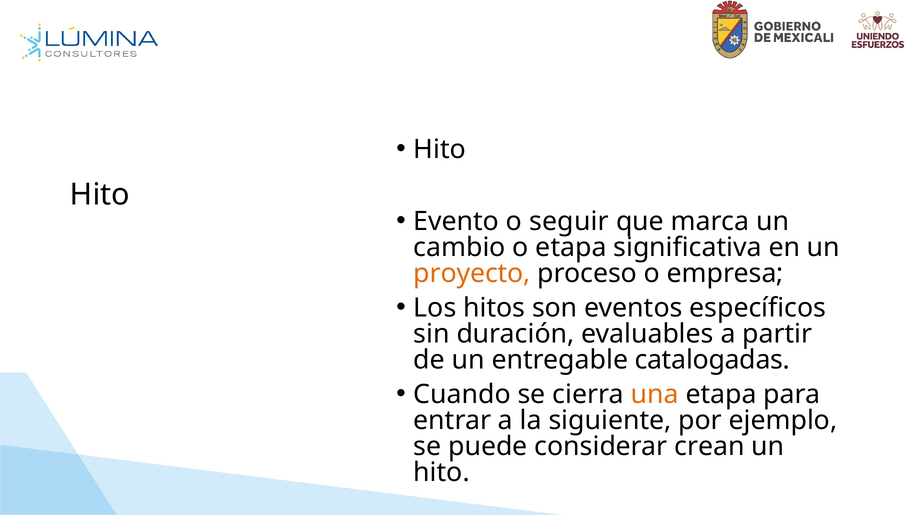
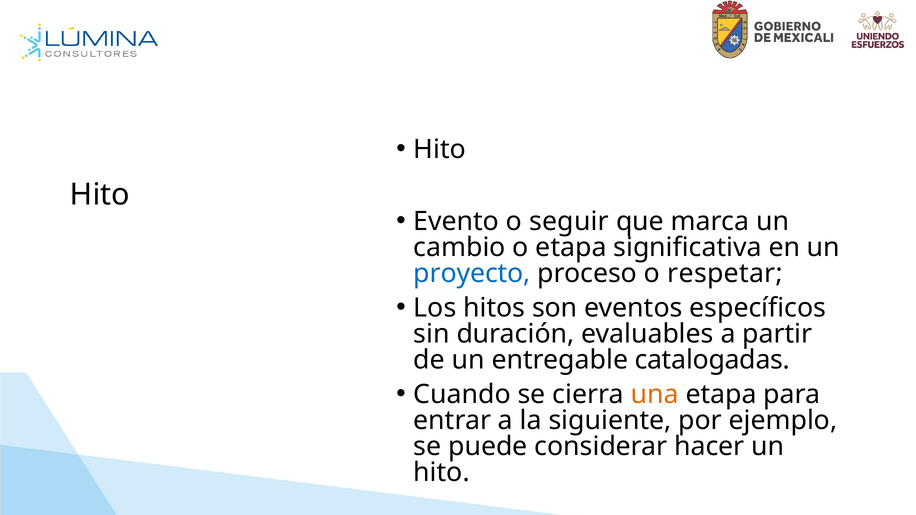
proyecto colour: orange -> blue
empresa: empresa -> respetar
crean: crean -> hacer
